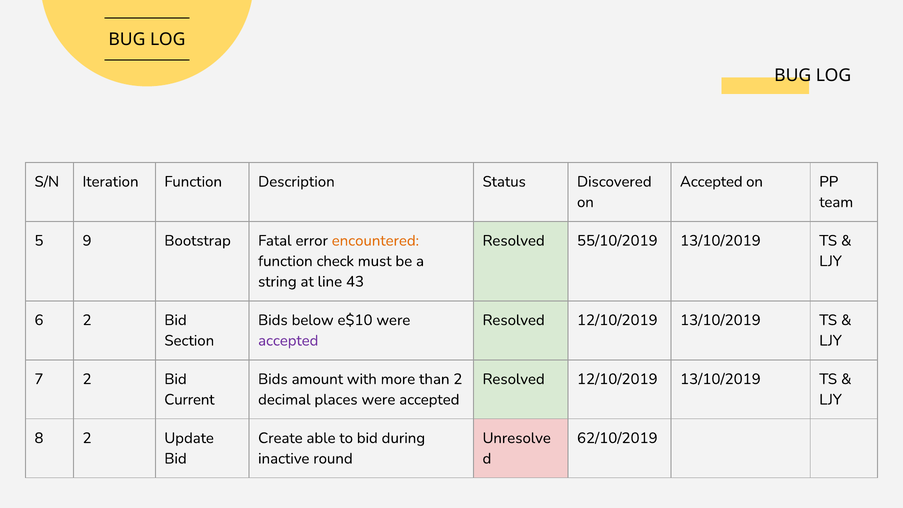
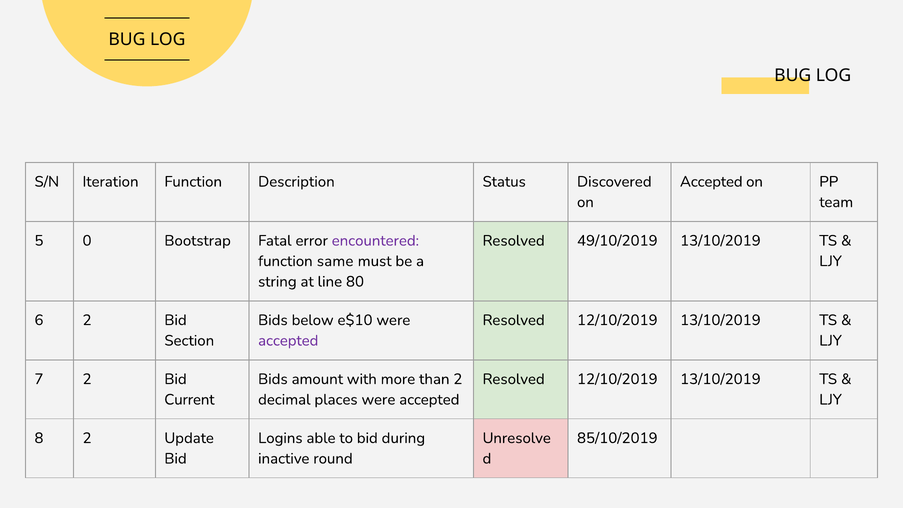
9: 9 -> 0
encountered colour: orange -> purple
55/10/2019: 55/10/2019 -> 49/10/2019
check: check -> same
43: 43 -> 80
Create: Create -> Logins
62/10/2019: 62/10/2019 -> 85/10/2019
